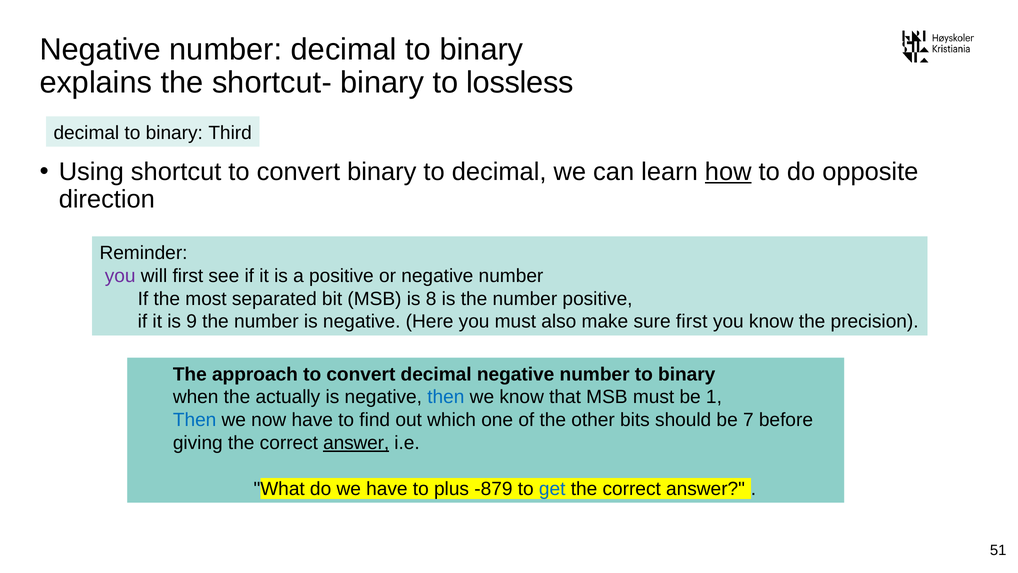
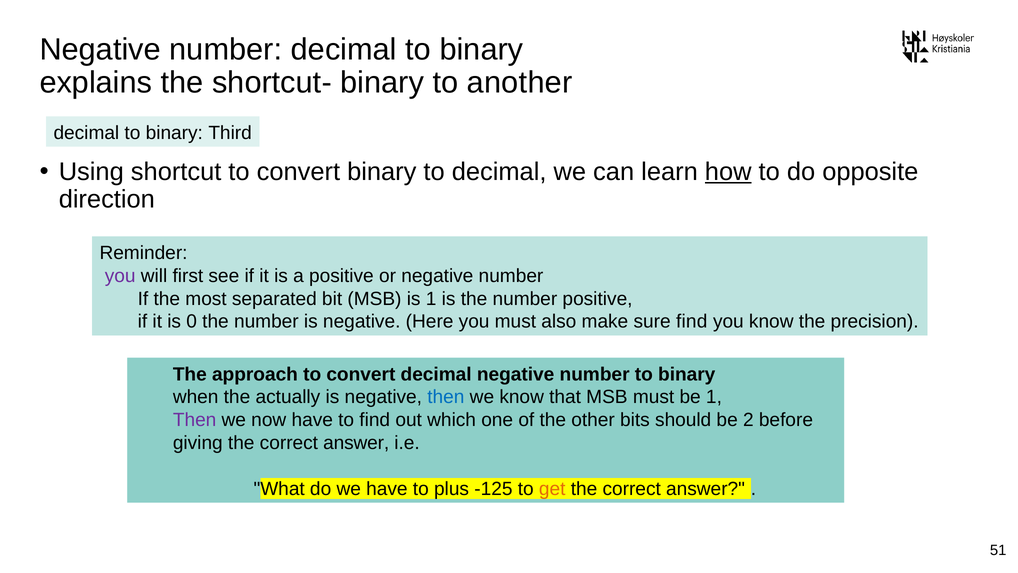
lossless: lossless -> another
is 8: 8 -> 1
9: 9 -> 0
sure first: first -> find
Then at (195, 420) colour: blue -> purple
7: 7 -> 2
answer at (356, 443) underline: present -> none
-879: -879 -> -125
get colour: blue -> orange
